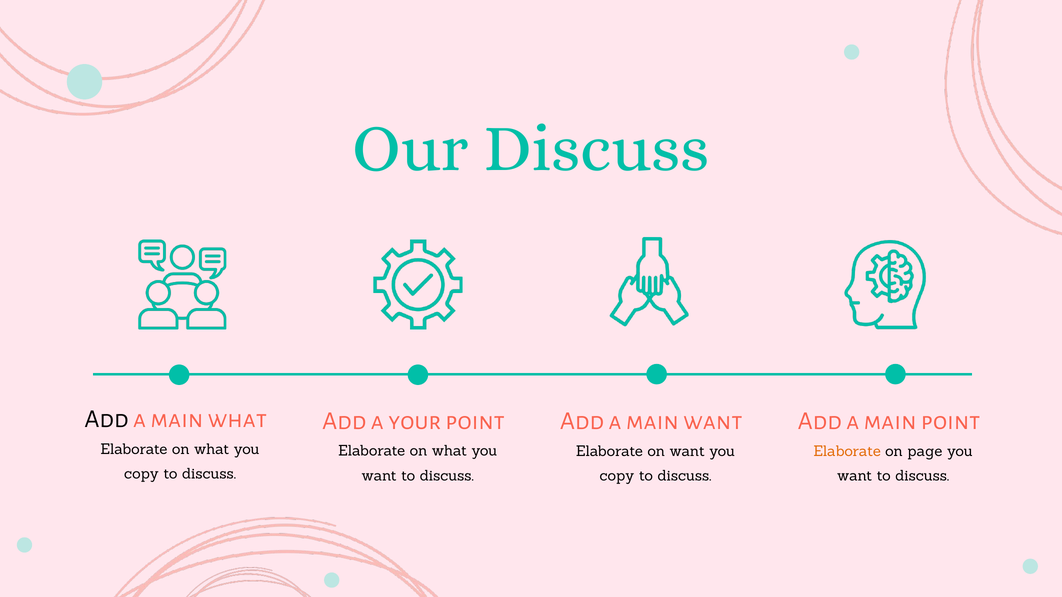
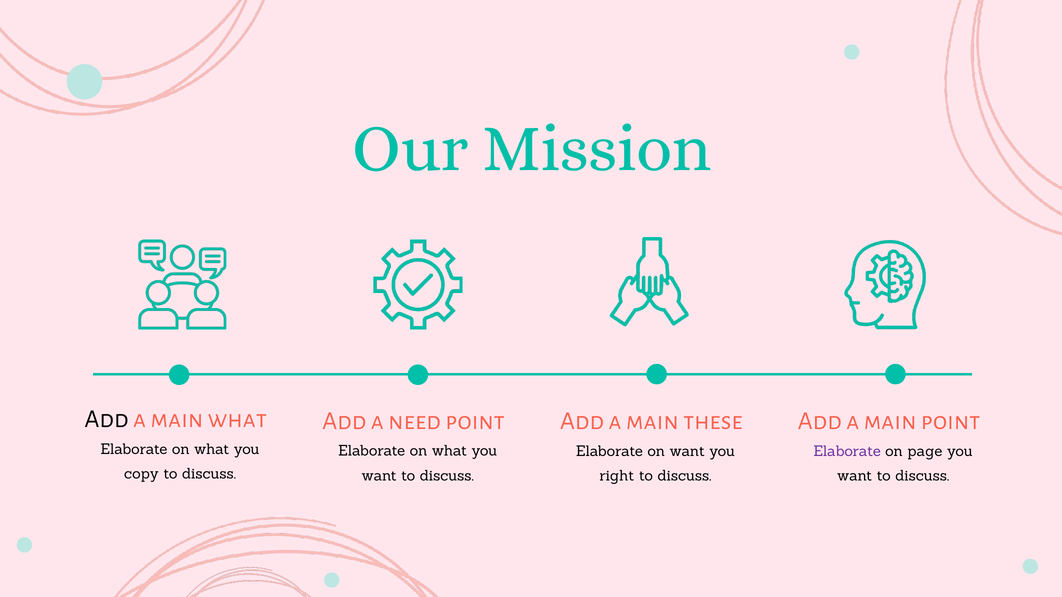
Our Discuss: Discuss -> Mission
your: your -> need
main want: want -> these
Elaborate at (847, 452) colour: orange -> purple
copy at (617, 476): copy -> right
